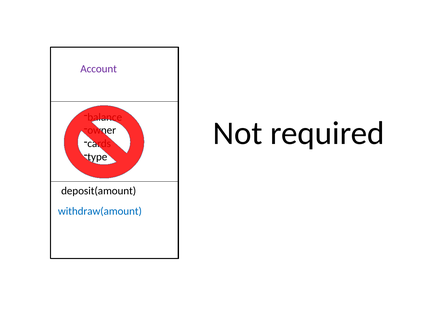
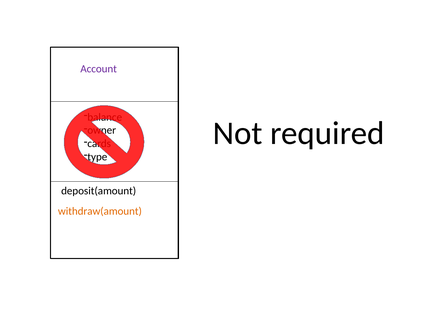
withdraw(amount colour: blue -> orange
